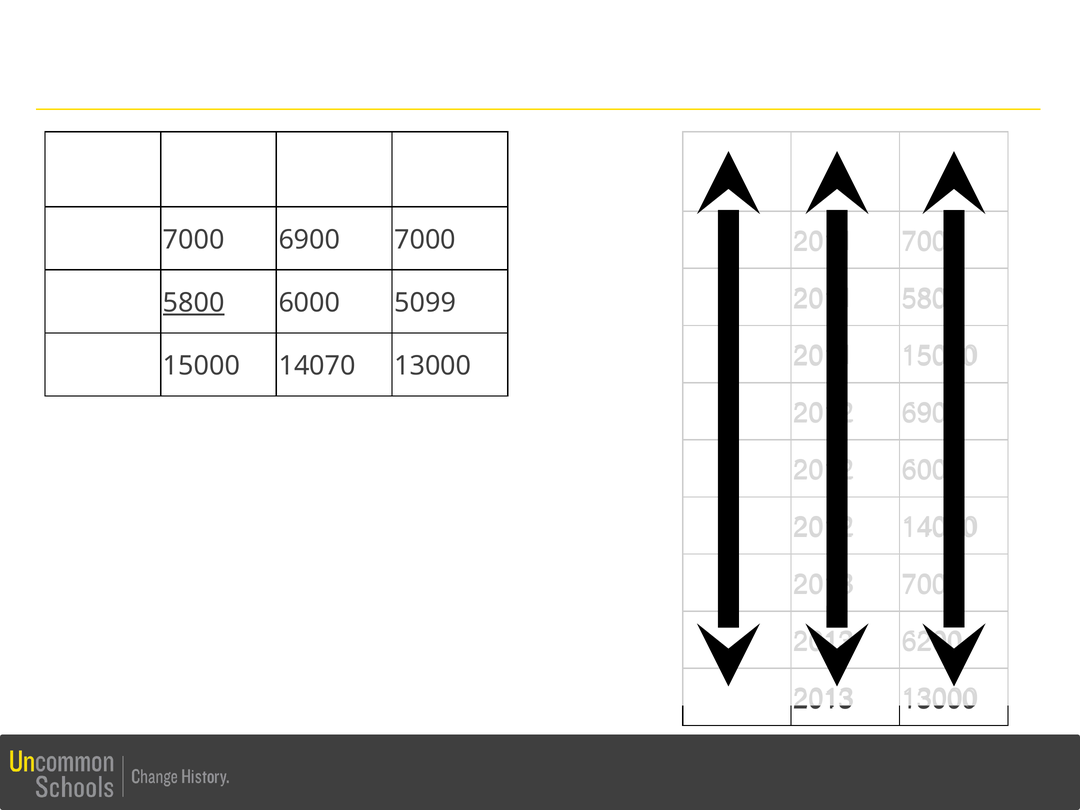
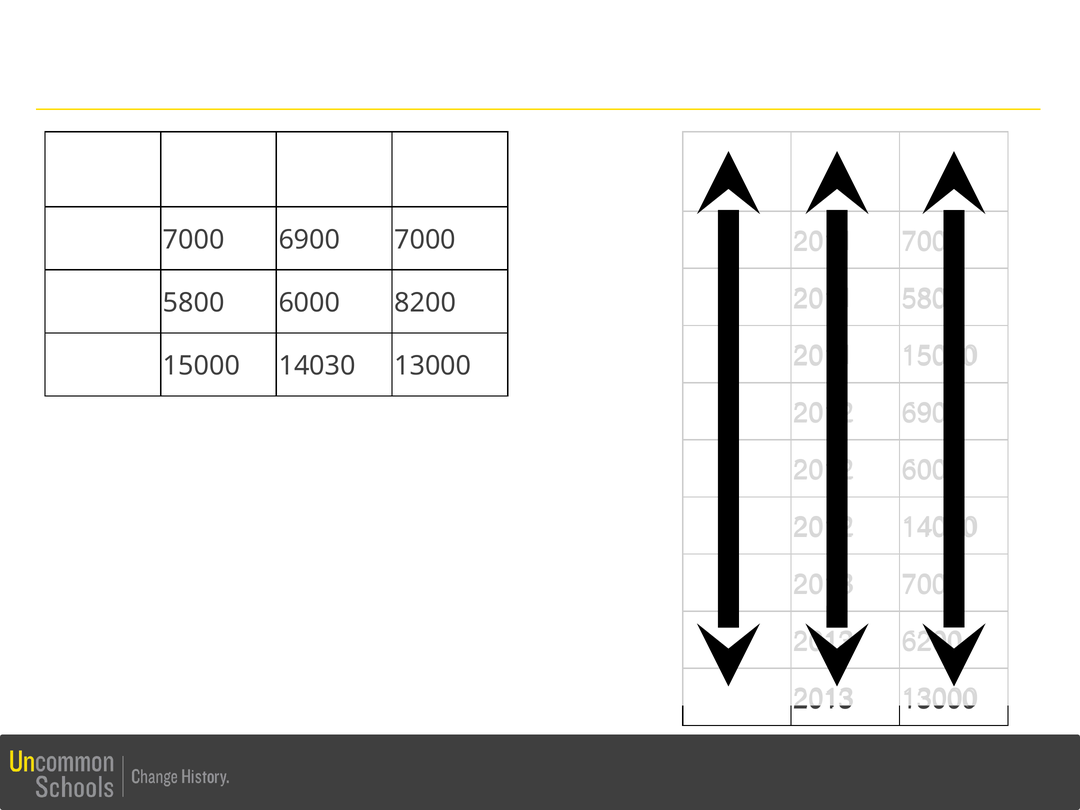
5800 at (194, 303) underline: present -> none
5099: 5099 -> 8200
14070: 14070 -> 14030
